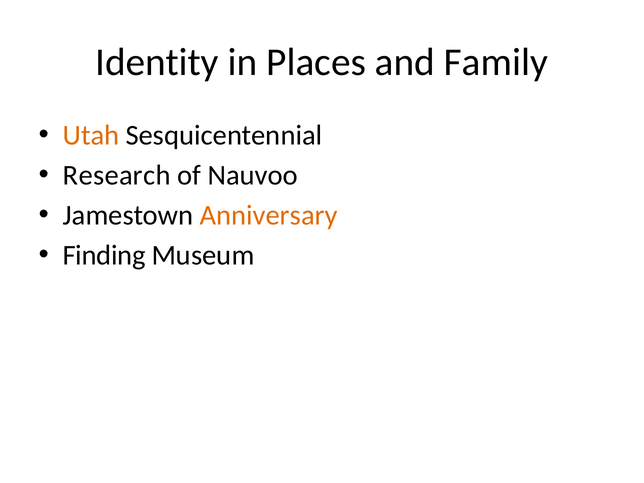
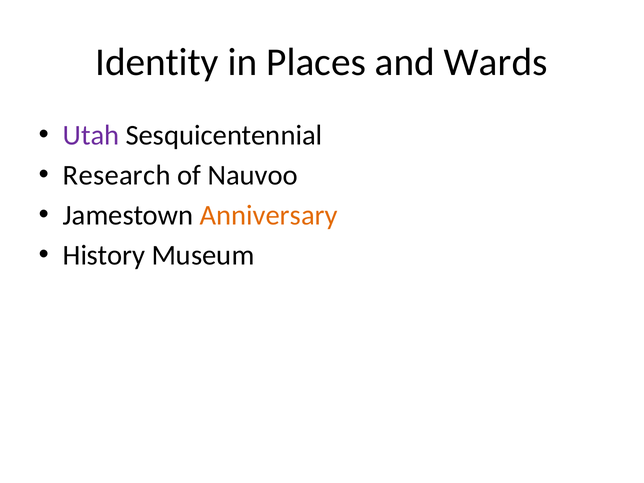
Family: Family -> Wards
Utah colour: orange -> purple
Finding: Finding -> History
